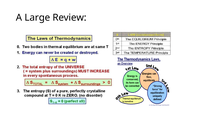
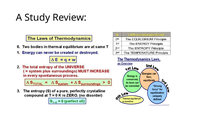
Large: Large -> Study
